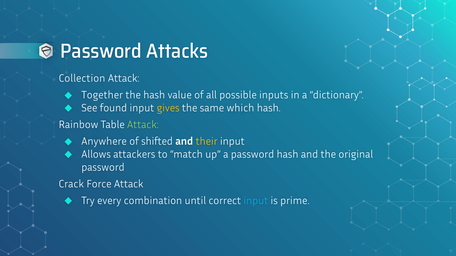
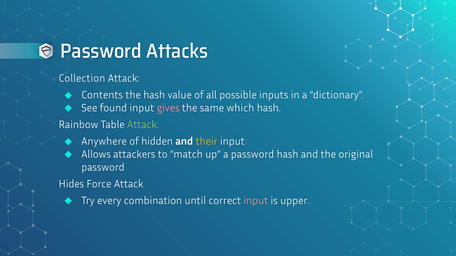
Together: Together -> Contents
gives colour: yellow -> pink
shifted: shifted -> hidden
Crack: Crack -> Hides
input at (256, 201) colour: light blue -> pink
prime: prime -> upper
